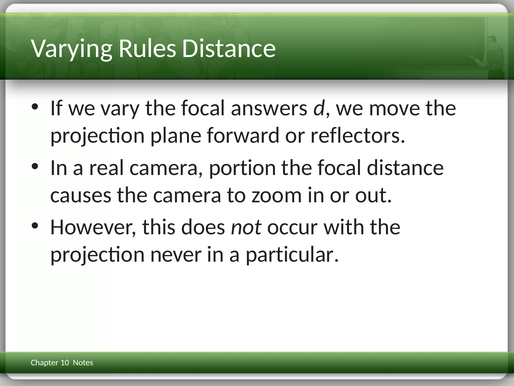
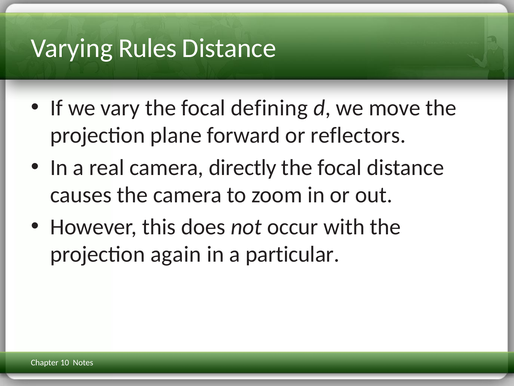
answers: answers -> defining
portion: portion -> directly
never: never -> again
